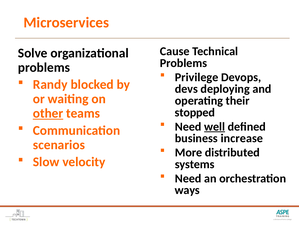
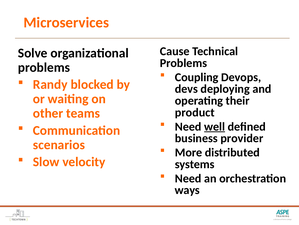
Privilege: Privilege -> Coupling
stopped: stopped -> product
other underline: present -> none
increase: increase -> provider
